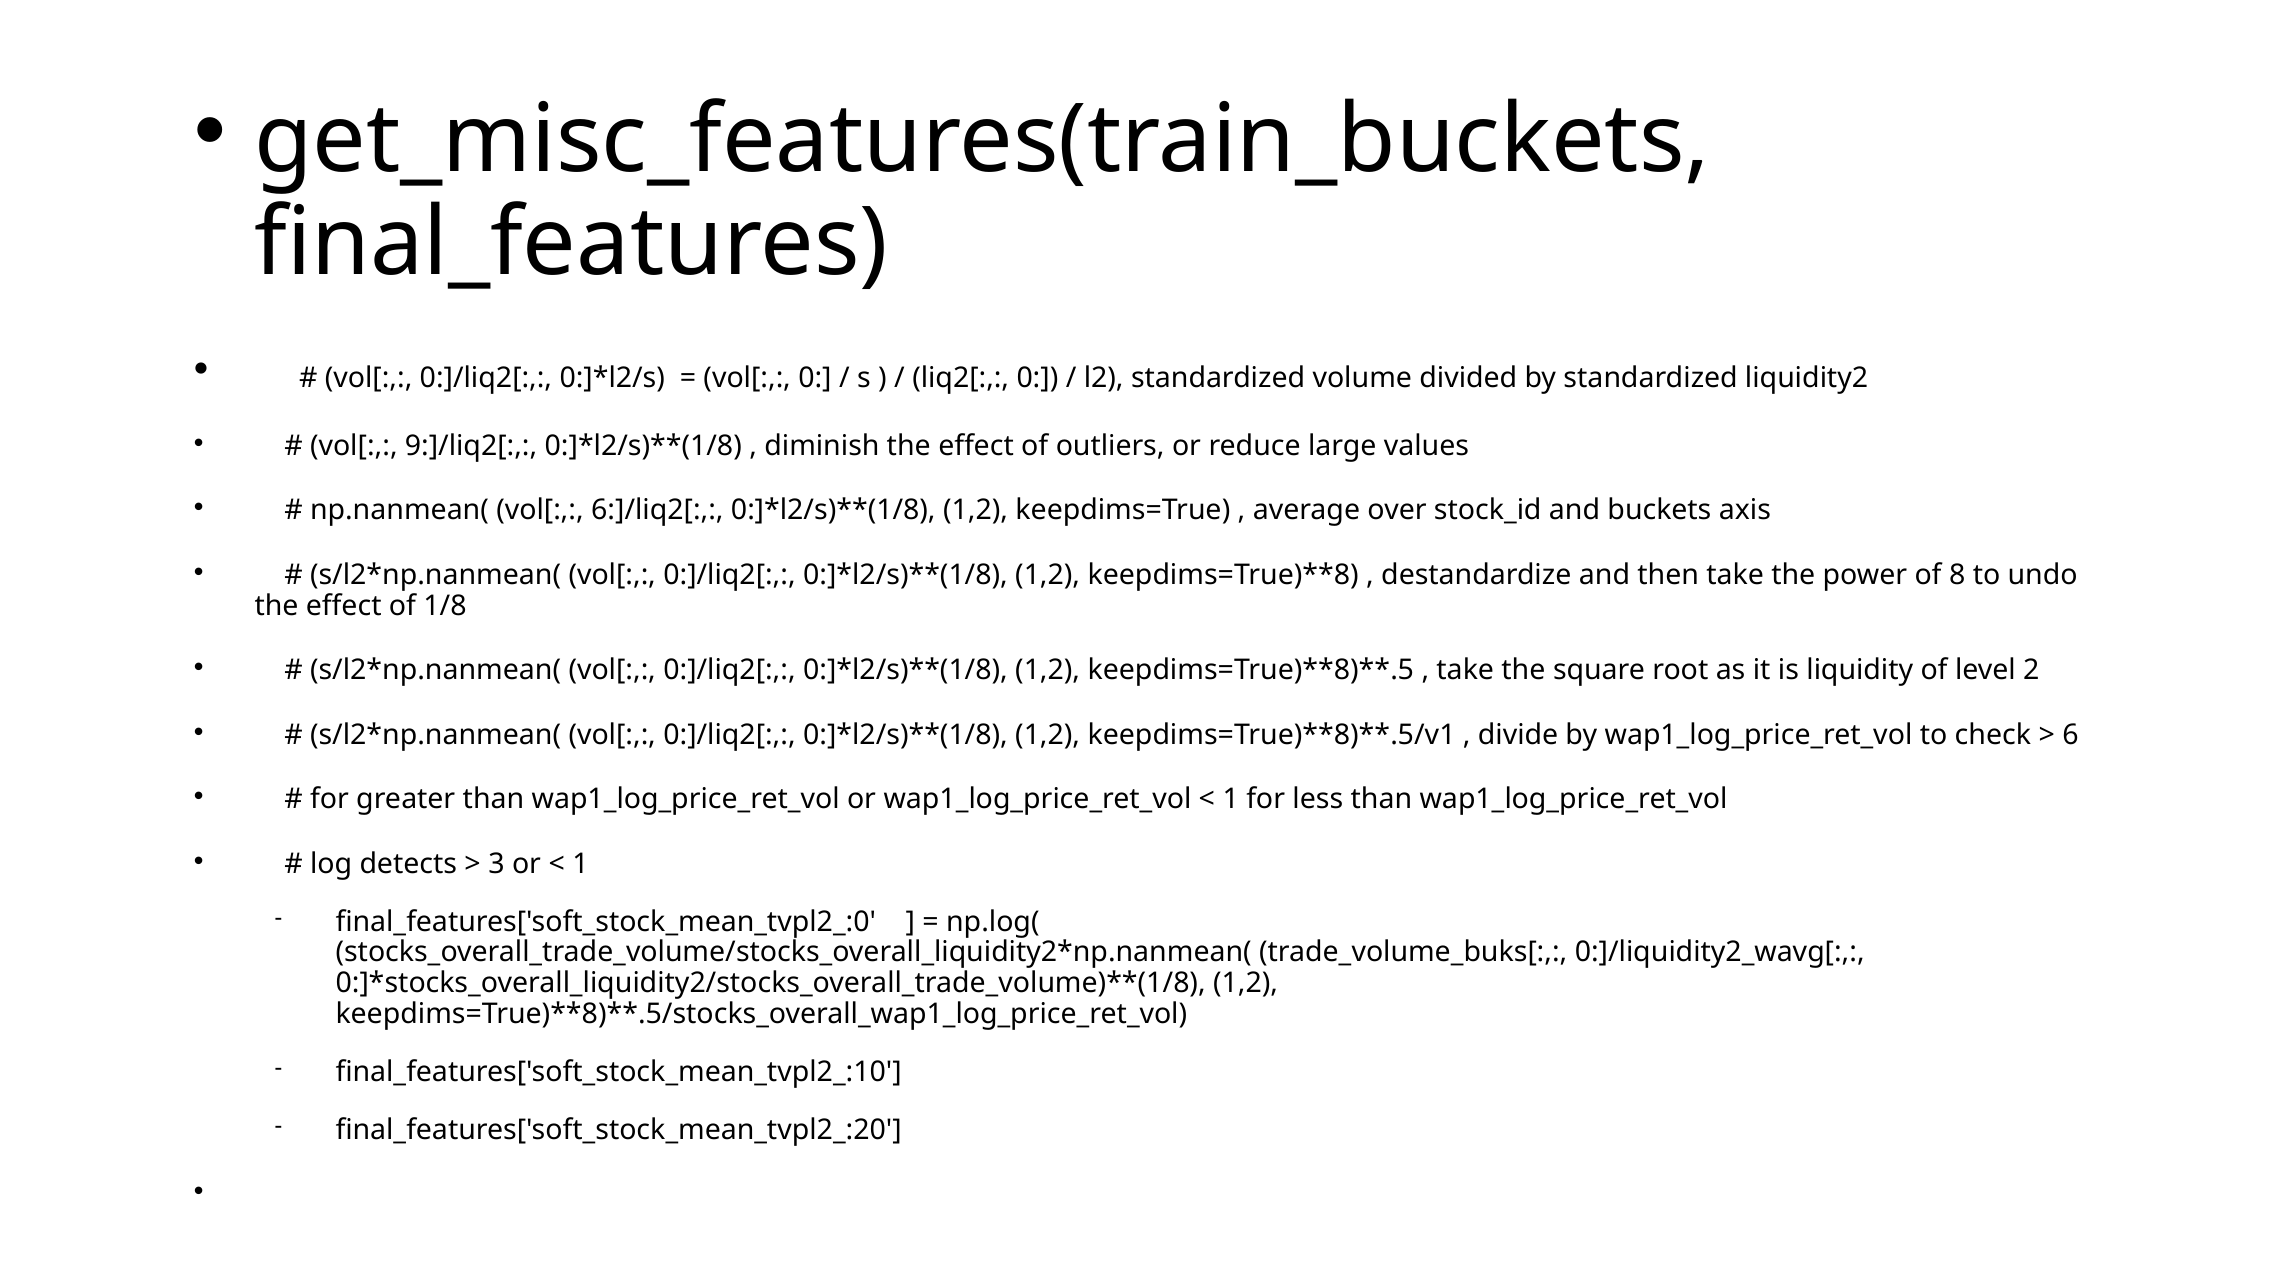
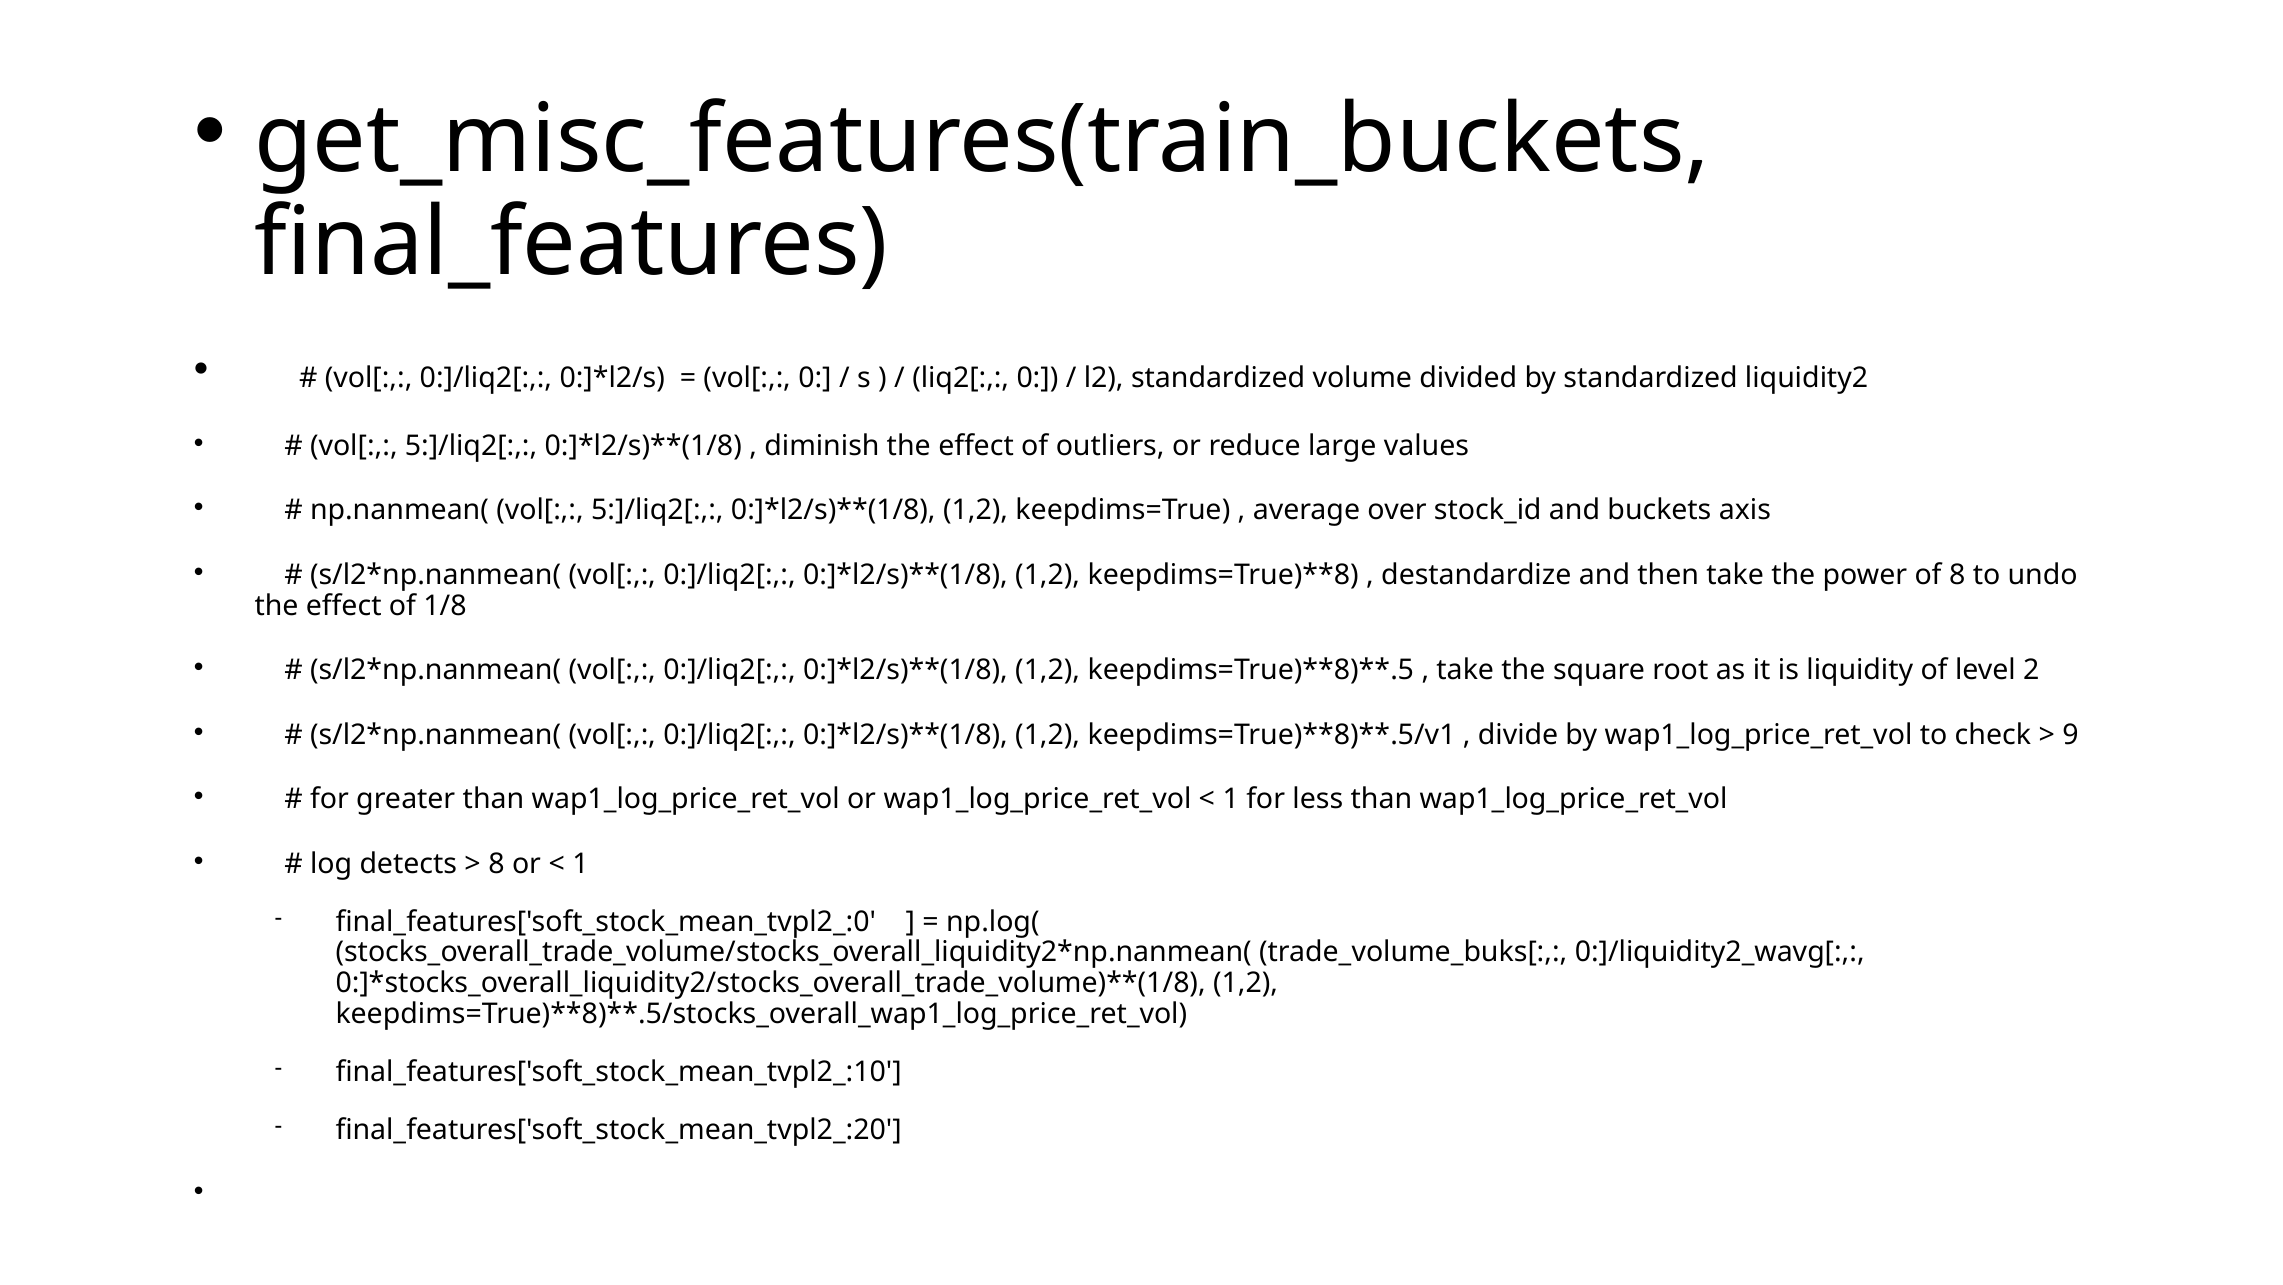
9:]/liq2[ at (471, 446): 9:]/liq2[ -> 5:]/liq2[
np.nanmean( vol[ 6:]/liq2[: 6:]/liq2[ -> 5:]/liq2[
6: 6 -> 9
3 at (497, 864): 3 -> 8
